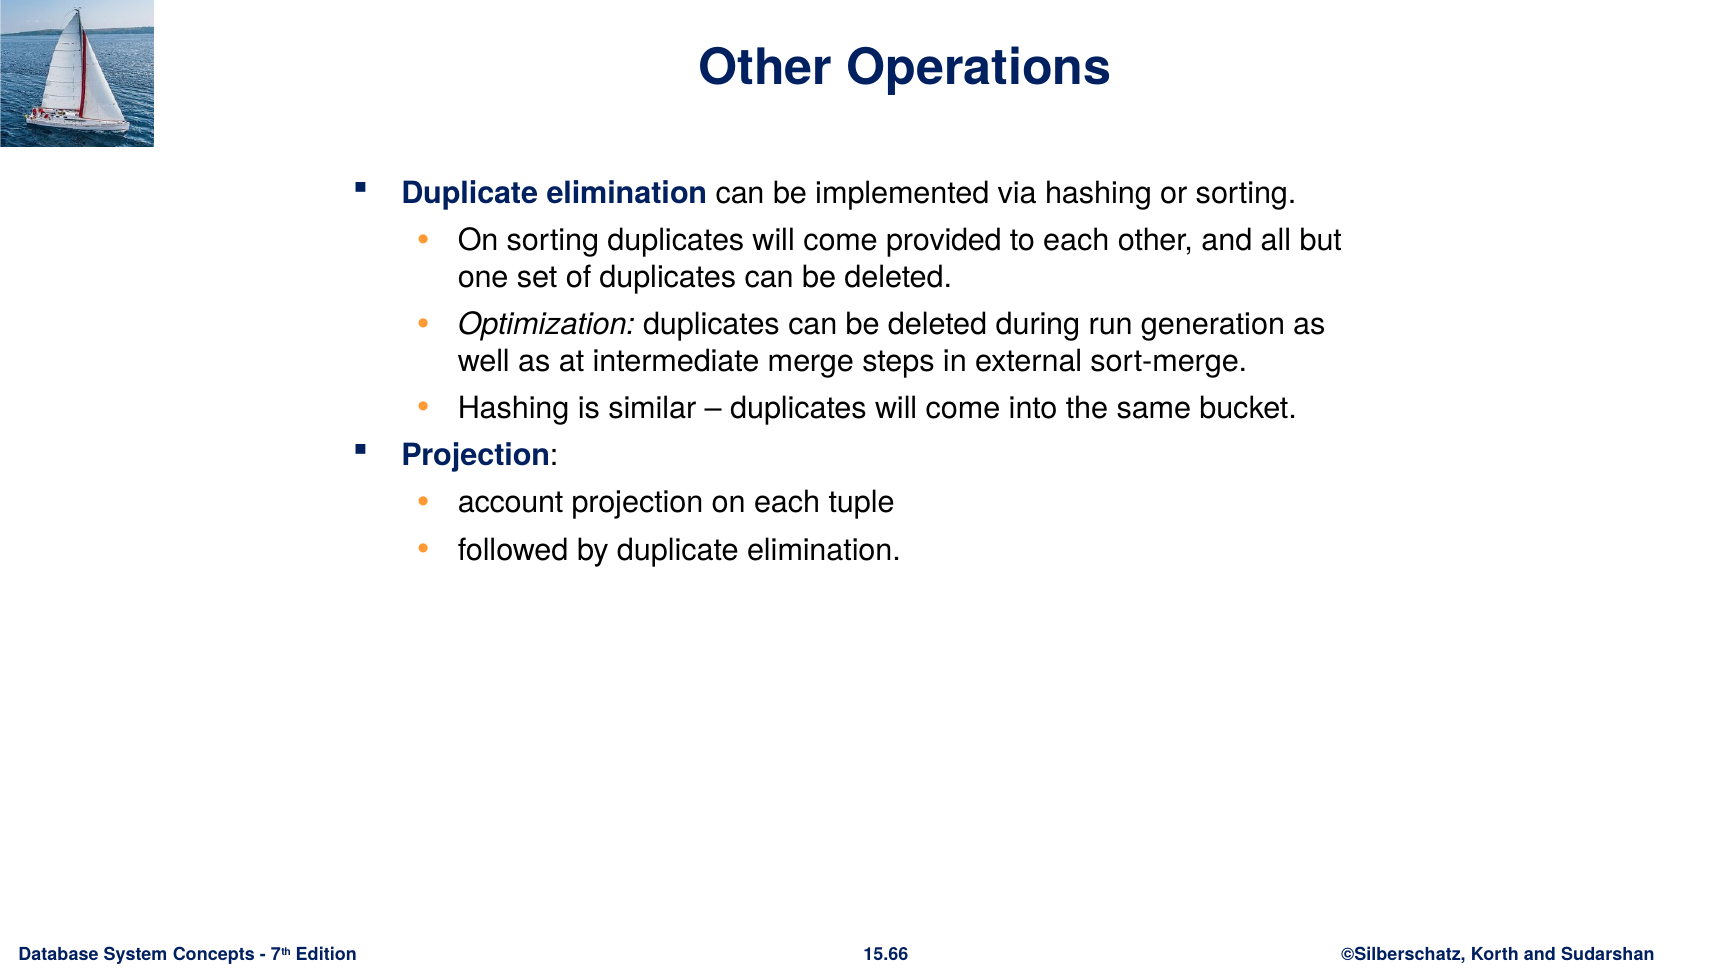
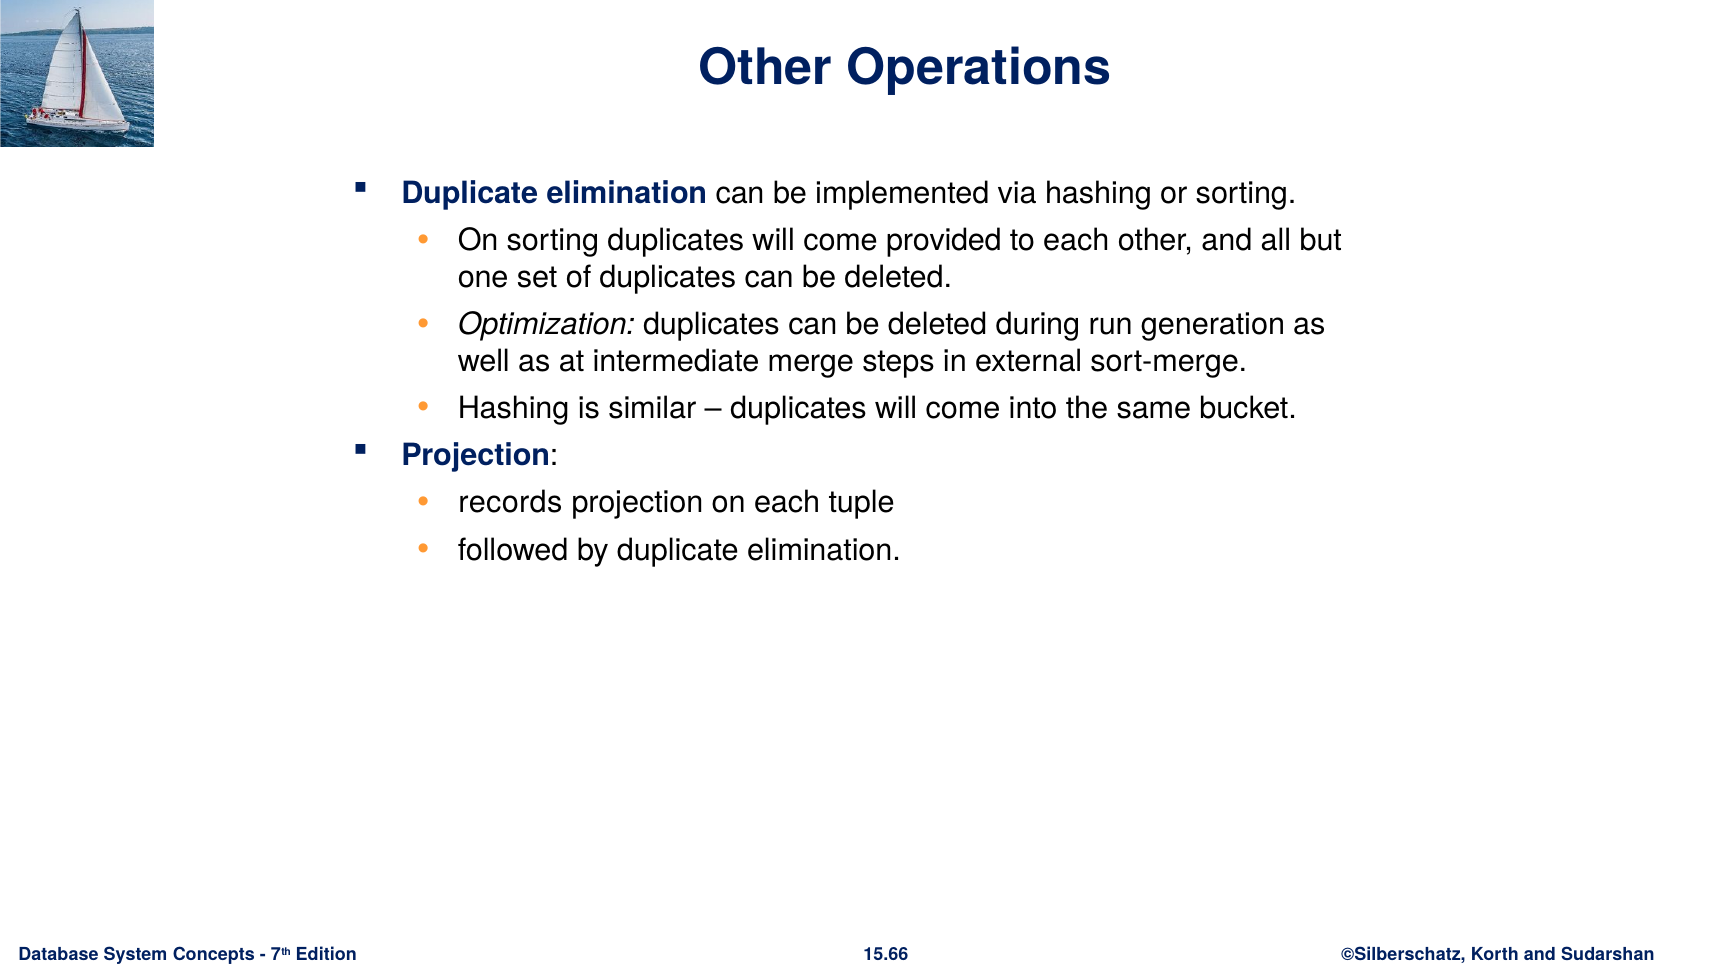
account: account -> records
